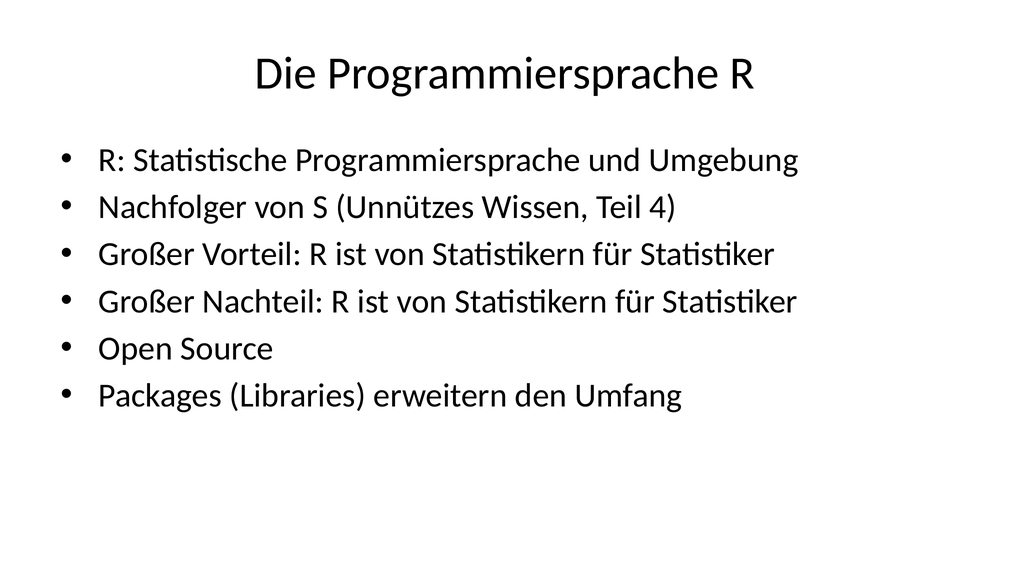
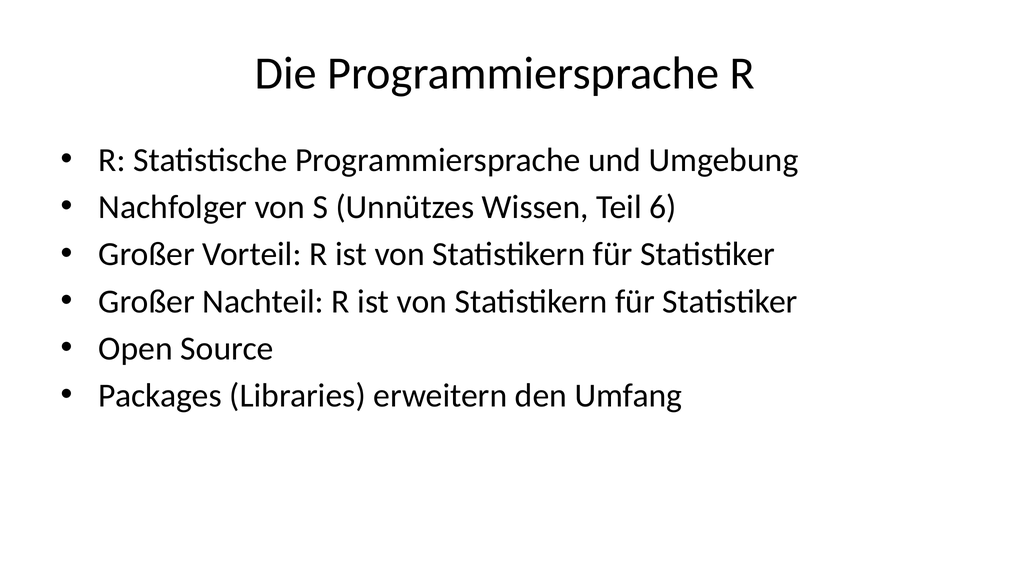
4: 4 -> 6
